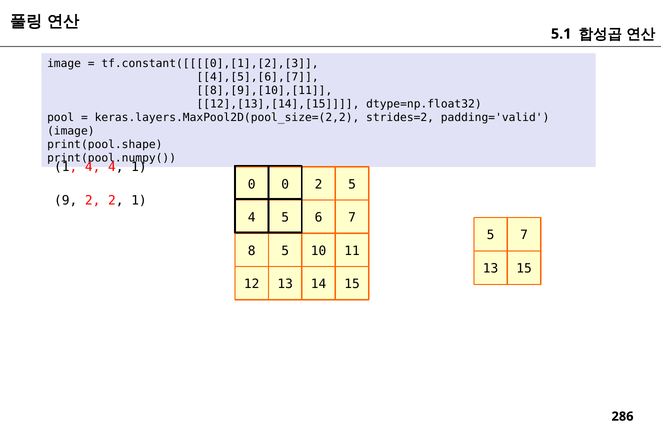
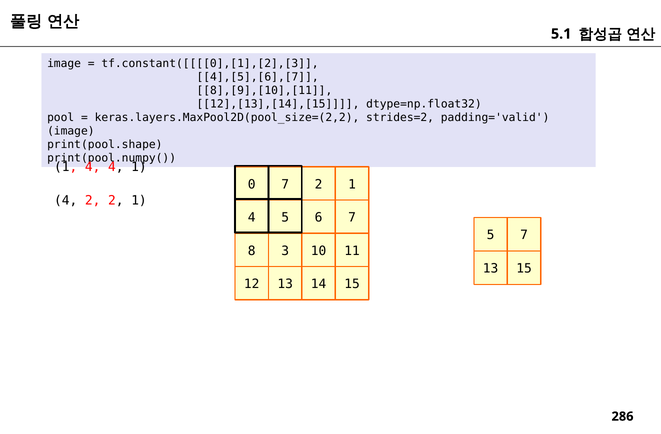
0 0: 0 -> 7
5 at (352, 184): 5 -> 1
9 at (66, 201): 9 -> 4
8 5: 5 -> 3
